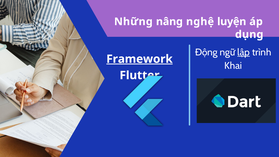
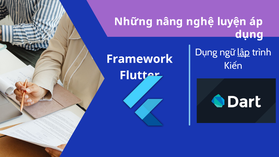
Động: Động -> Dụng
Framework underline: present -> none
Khai: Khai -> Kiến
